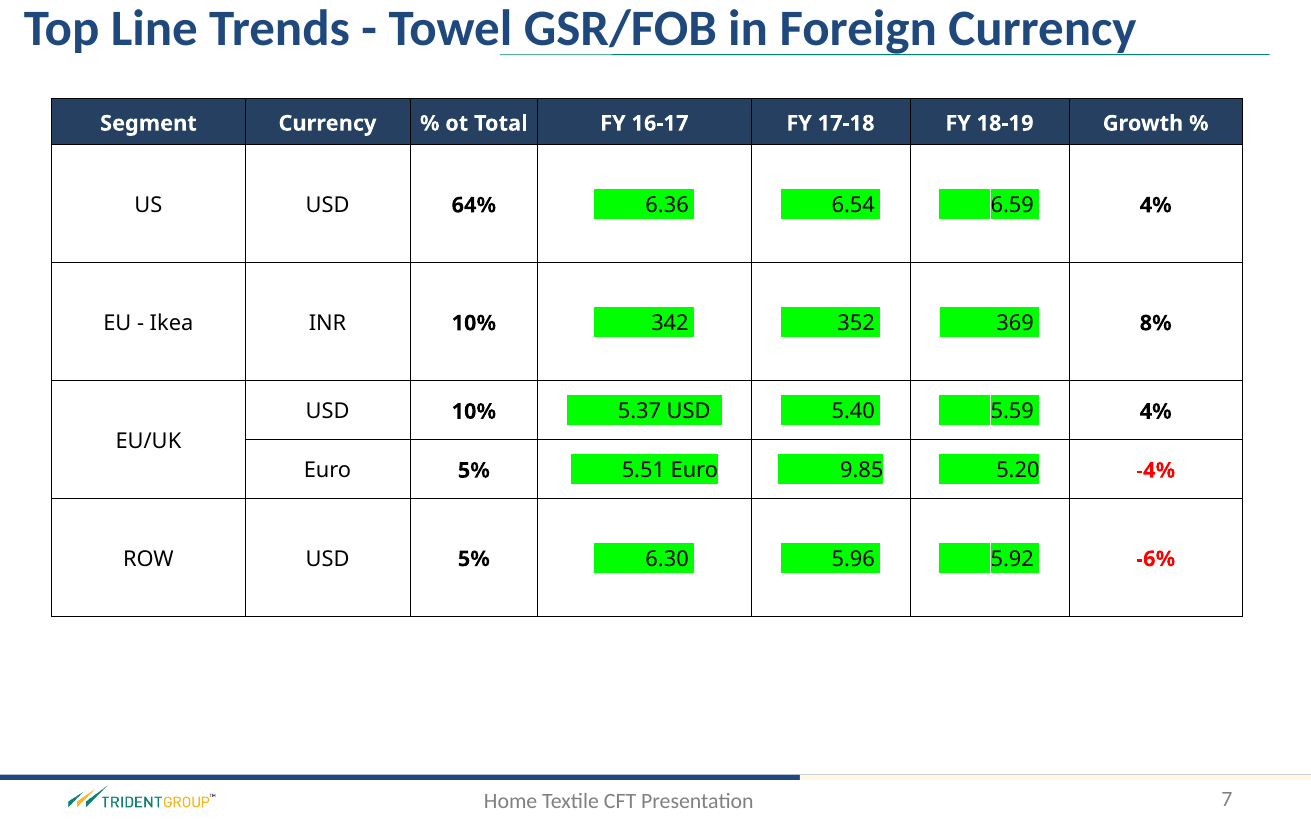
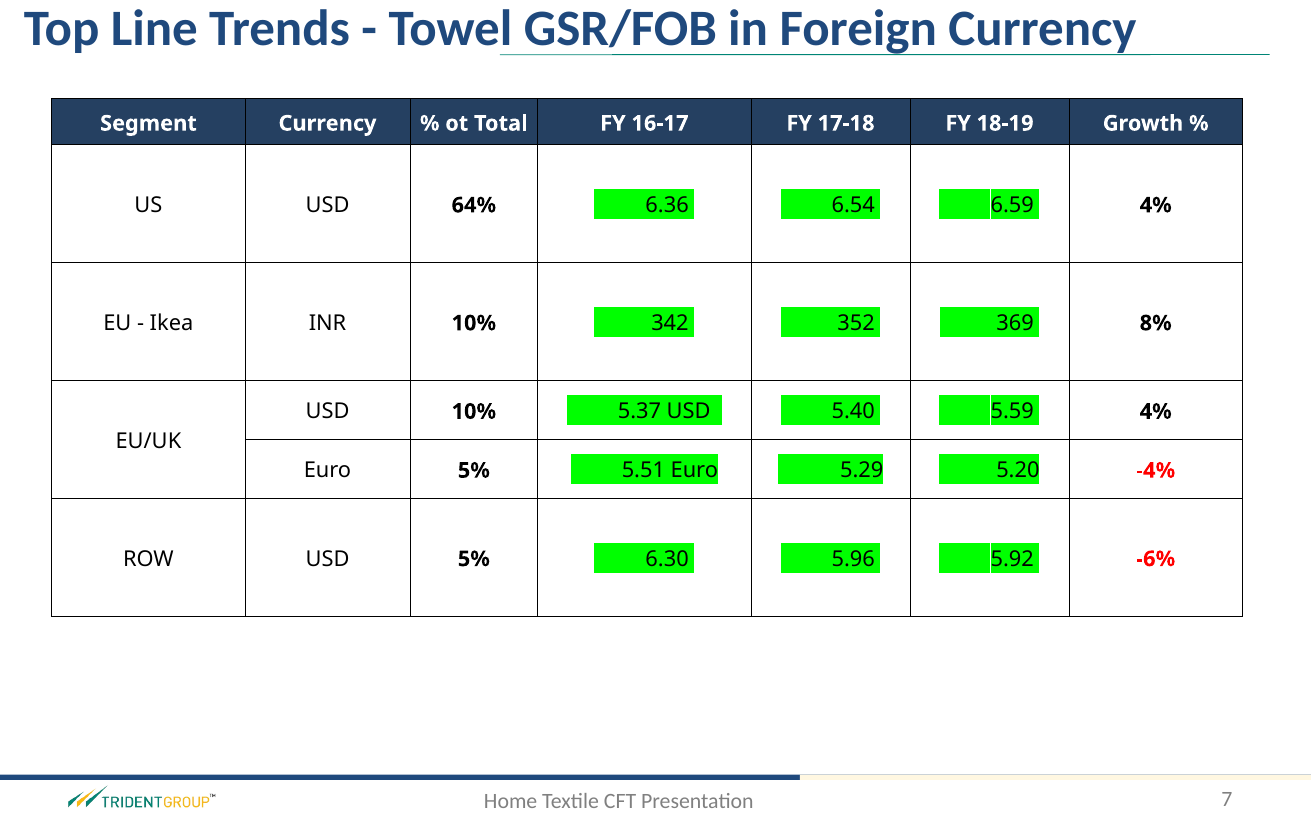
9.85: 9.85 -> 5.29
